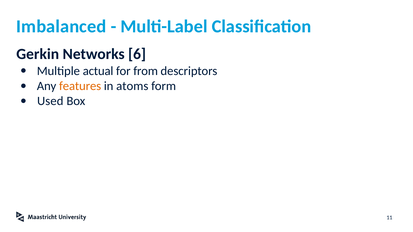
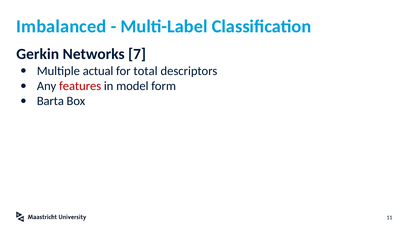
6: 6 -> 7
from: from -> total
features colour: orange -> red
atoms: atoms -> model
Used: Used -> Barta
